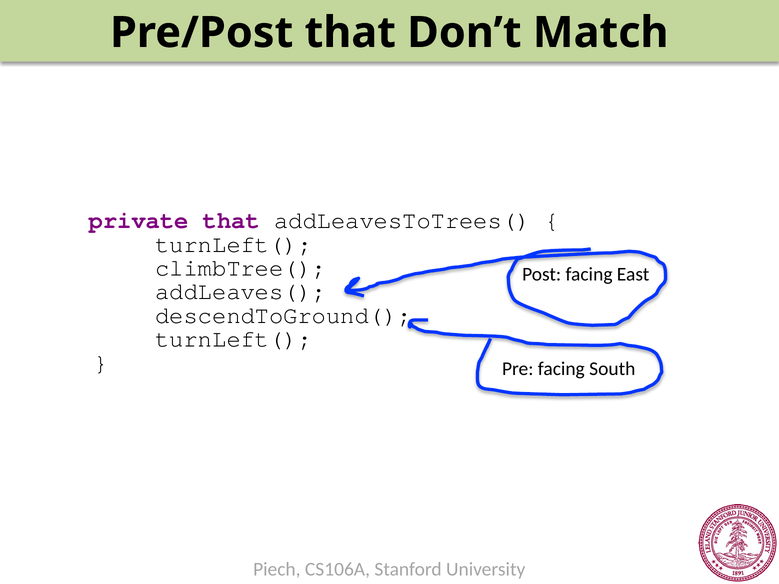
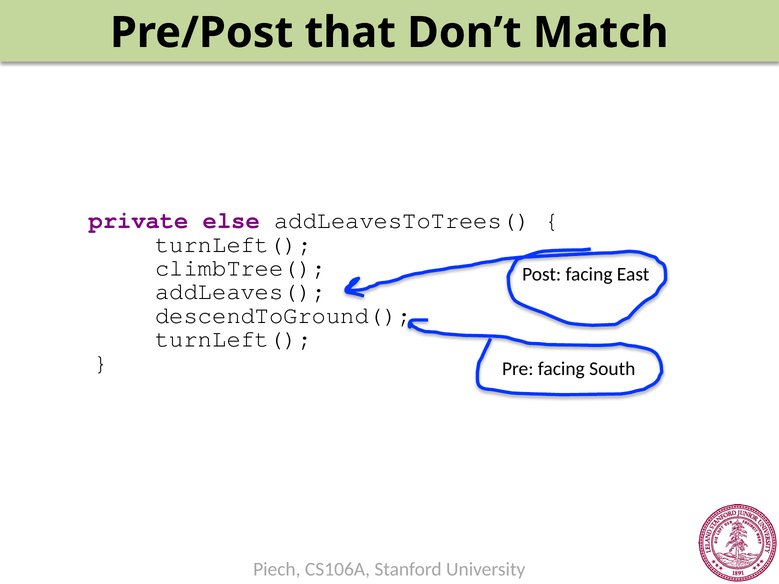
private that: that -> else
